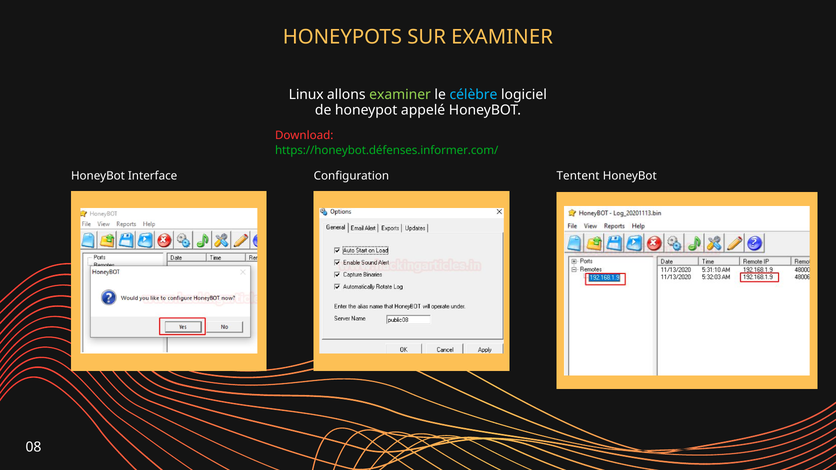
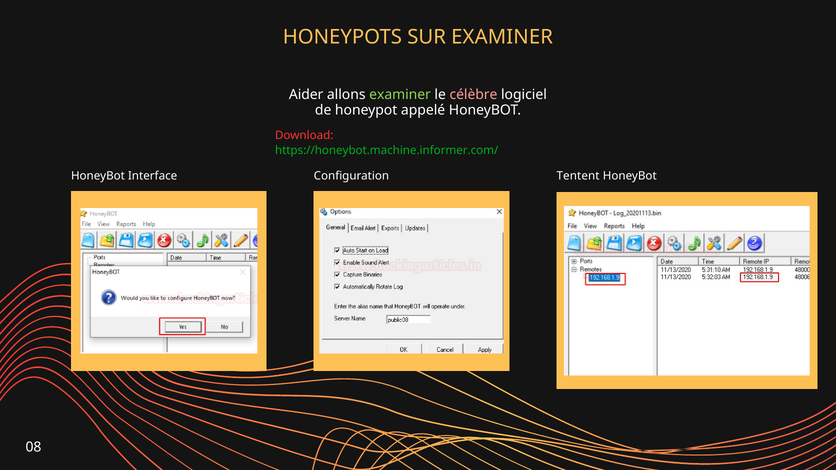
Linux: Linux -> Aider
célèbre colour: light blue -> pink
https://honeybot.défenses.informer.com/: https://honeybot.défenses.informer.com/ -> https://honeybot.machine.informer.com/
